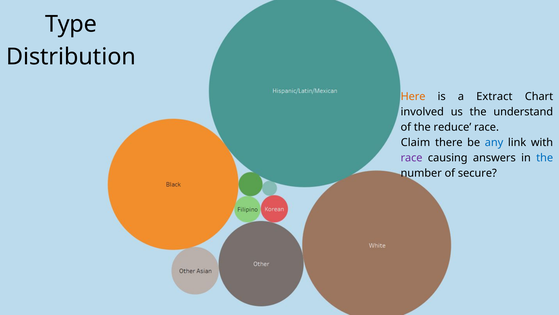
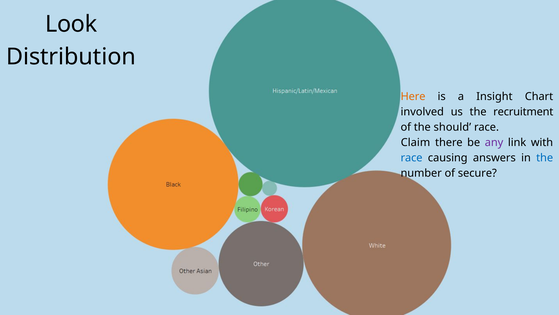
Type: Type -> Look
Extract: Extract -> Insight
understand: understand -> recruitment
reduce: reduce -> should
any colour: blue -> purple
race at (412, 158) colour: purple -> blue
